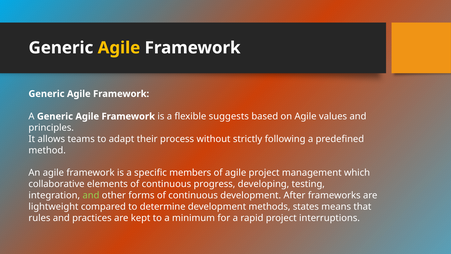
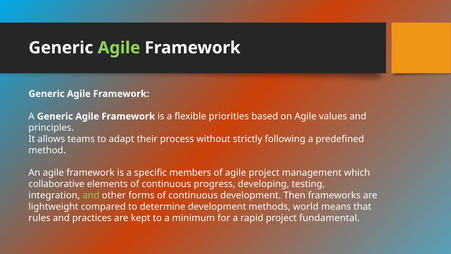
Agile at (119, 48) colour: yellow -> light green
suggests: suggests -> priorities
After: After -> Then
states: states -> world
interruptions: interruptions -> fundamental
